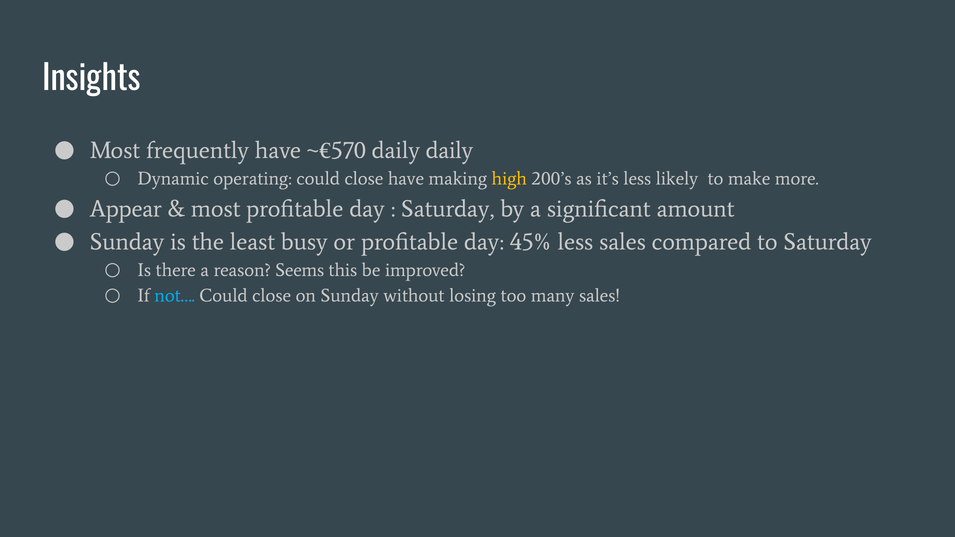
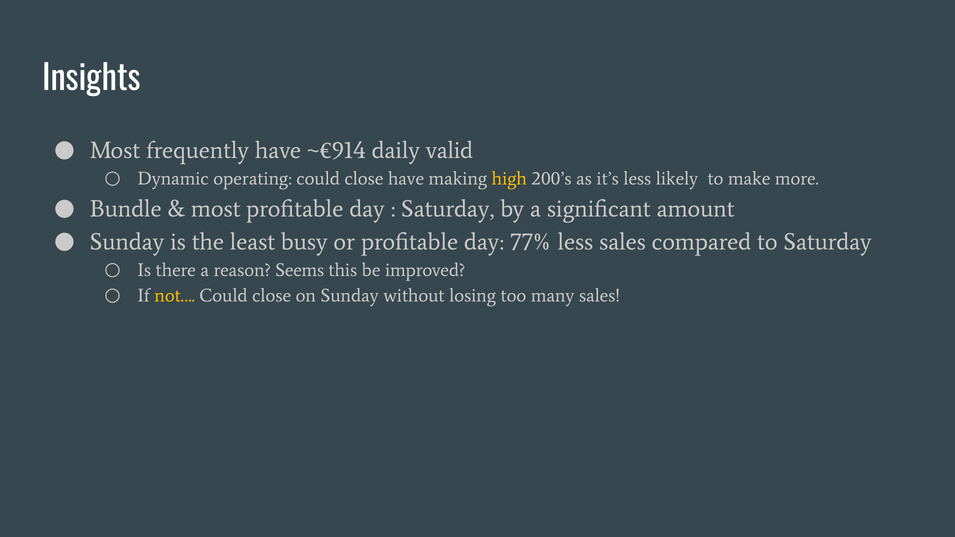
~€570: ~€570 -> ~€914
daily daily: daily -> valid
Appear: Appear -> Bundle
45%: 45% -> 77%
not… colour: light blue -> yellow
